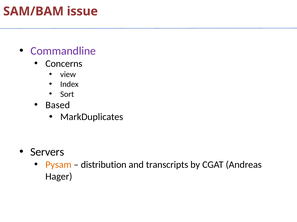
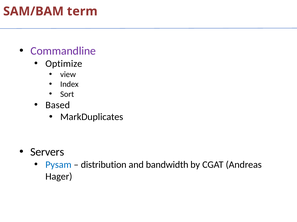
issue: issue -> term
Concerns: Concerns -> Optimize
Pysam colour: orange -> blue
transcripts: transcripts -> bandwidth
